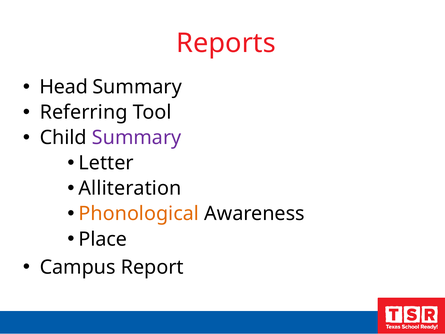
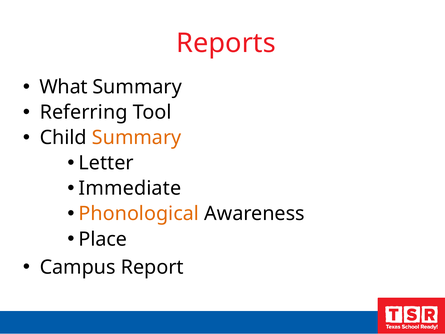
Head: Head -> What
Summary at (137, 138) colour: purple -> orange
Alliteration: Alliteration -> Immediate
